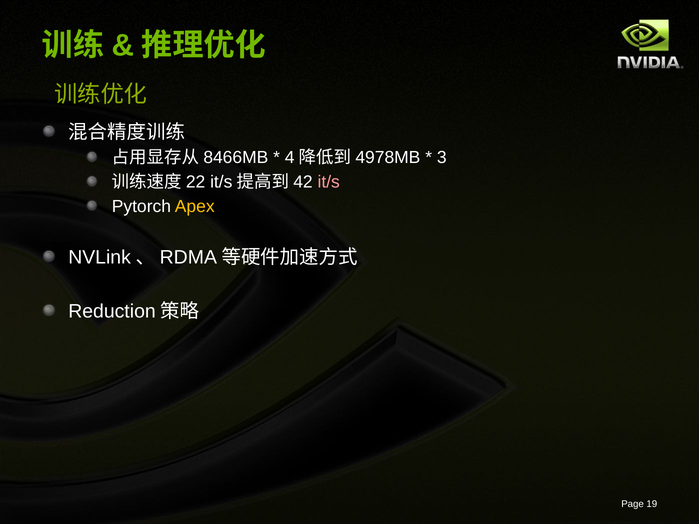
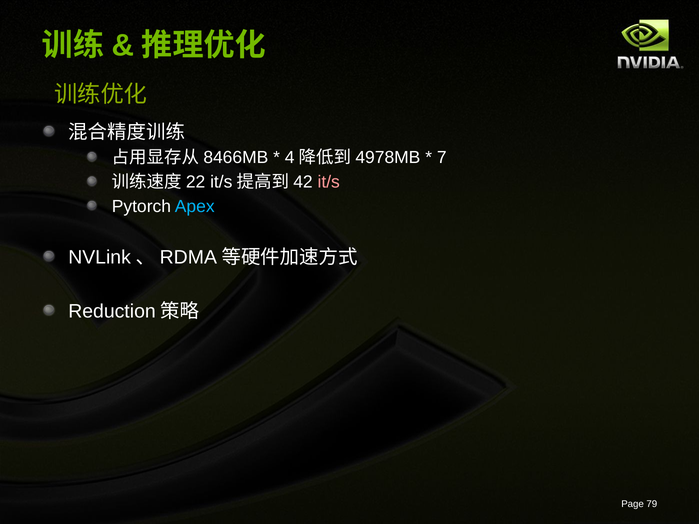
3: 3 -> 7
Apex colour: yellow -> light blue
19: 19 -> 79
